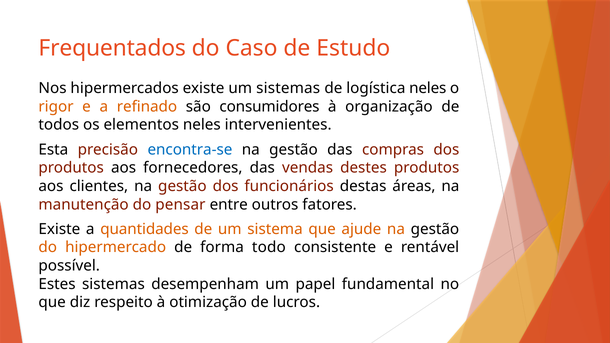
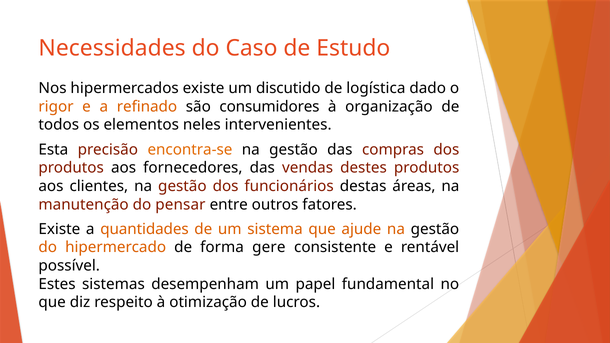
Frequentados: Frequentados -> Necessidades
um sistemas: sistemas -> discutido
logística neles: neles -> dado
encontra-se colour: blue -> orange
todo: todo -> gere
